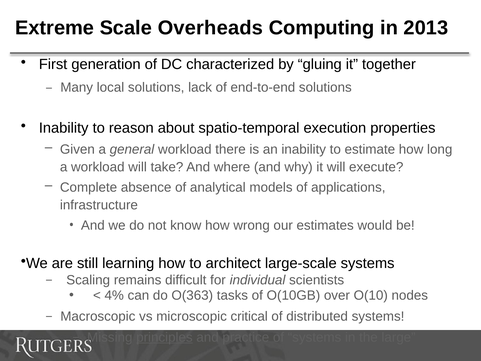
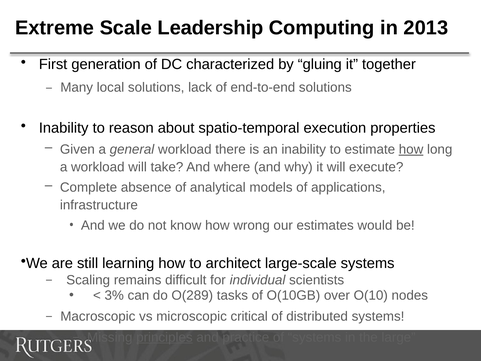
Overheads: Overheads -> Leadership
how at (411, 149) underline: none -> present
4%: 4% -> 3%
O(363: O(363 -> O(289
